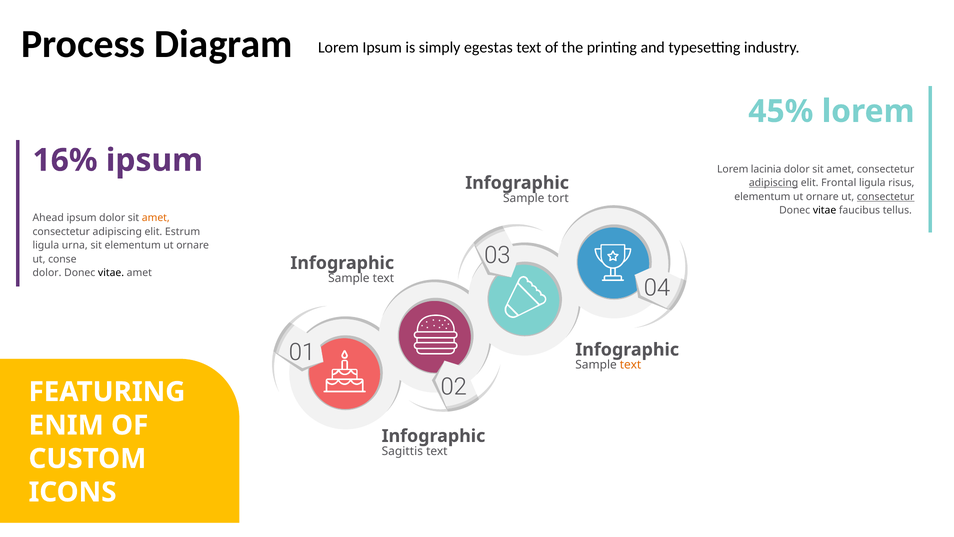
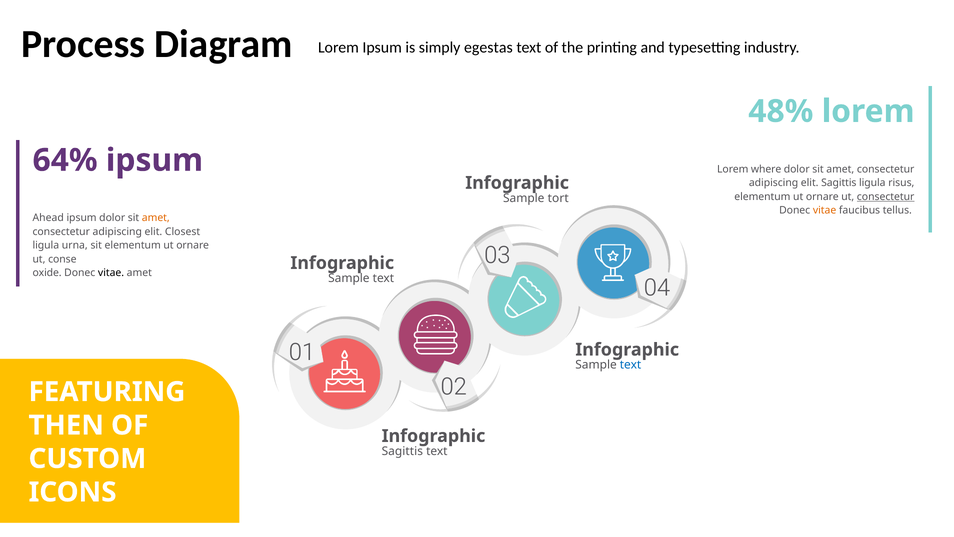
45%: 45% -> 48%
16%: 16% -> 64%
lacinia: lacinia -> where
adipiscing at (774, 183) underline: present -> none
elit Frontal: Frontal -> Sagittis
vitae at (825, 210) colour: black -> orange
Estrum: Estrum -> Closest
dolor at (47, 273): dolor -> oxide
text at (631, 365) colour: orange -> blue
ENIM: ENIM -> THEN
